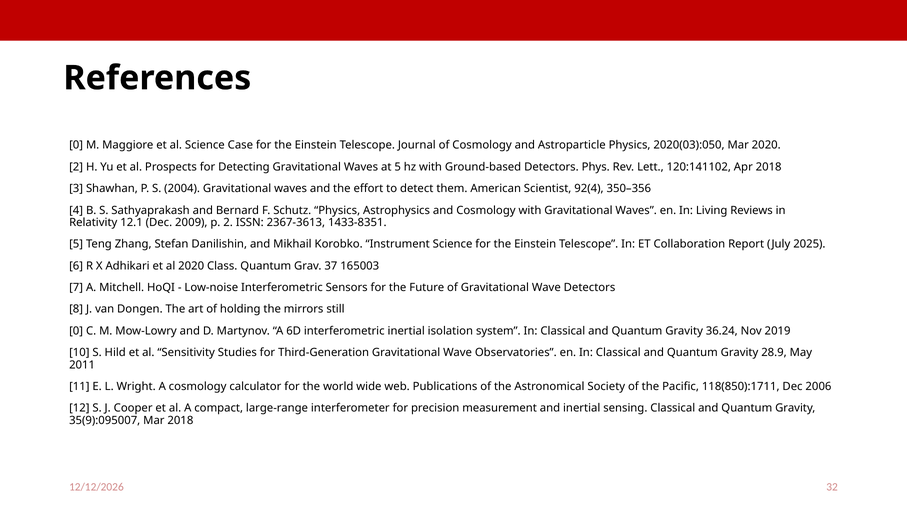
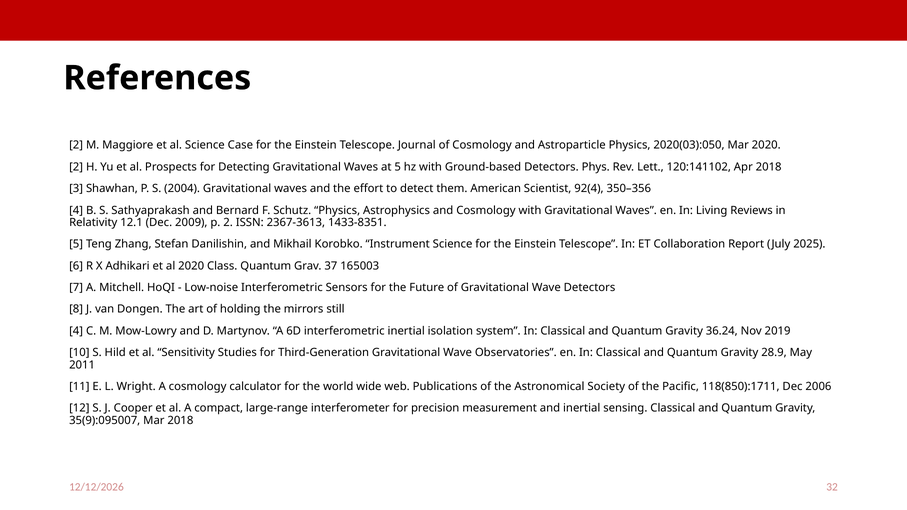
0 at (76, 145): 0 -> 2
0 at (76, 331): 0 -> 4
